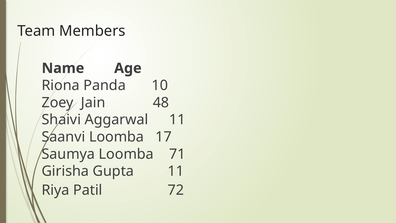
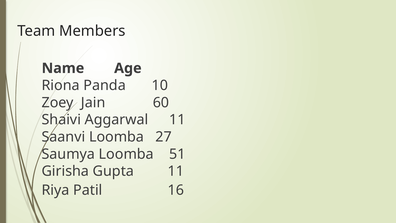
48: 48 -> 60
17: 17 -> 27
71: 71 -> 51
72: 72 -> 16
